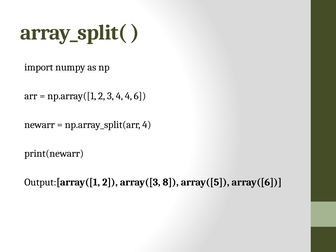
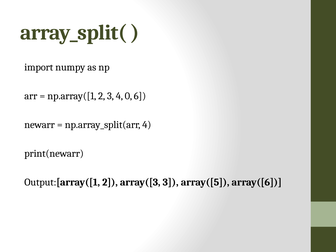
4 4: 4 -> 0
array([3 8: 8 -> 3
